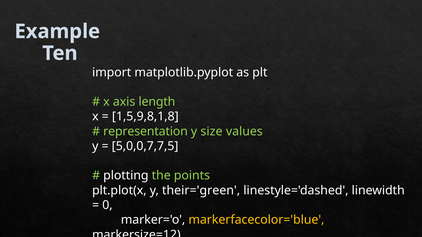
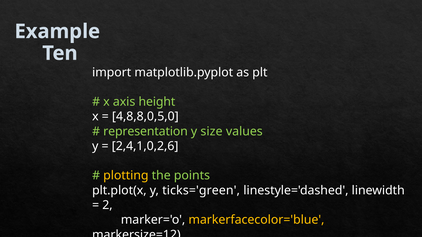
length: length -> height
1,5,9,8,1,8: 1,5,9,8,1,8 -> 4,8,8,0,5,0
5,0,0,7,7,5: 5,0,0,7,7,5 -> 2,4,1,0,2,6
plotting colour: white -> yellow
their='green: their='green -> ticks='green
0: 0 -> 2
